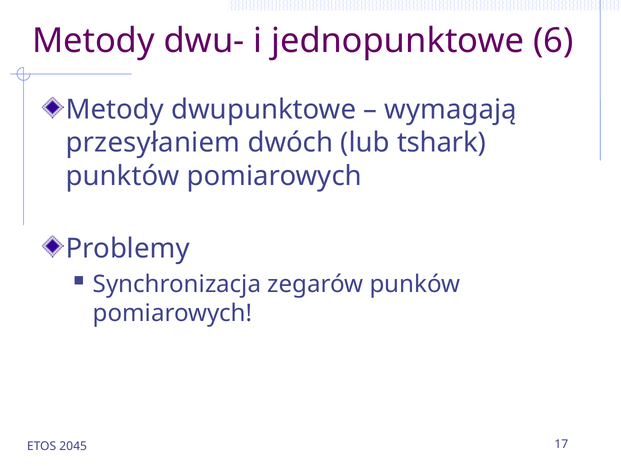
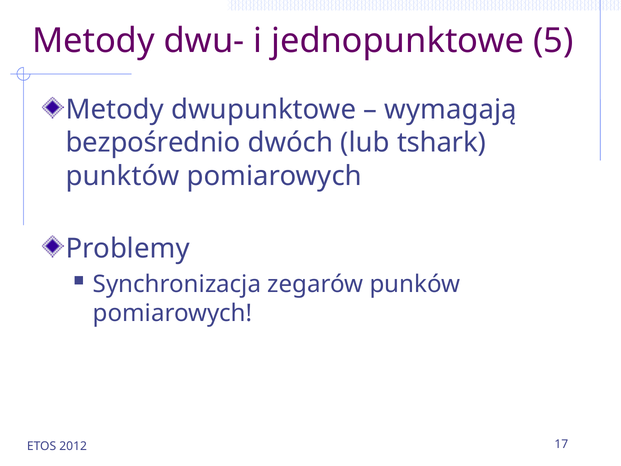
6: 6 -> 5
przesyłaniem: przesyłaniem -> bezpośrednio
2045: 2045 -> 2012
